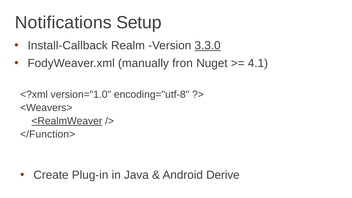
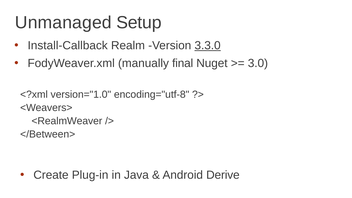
Notifications: Notifications -> Unmanaged
fron: fron -> final
4.1: 4.1 -> 3.0
<RealmWeaver underline: present -> none
</Function>: </Function> -> </Between>
